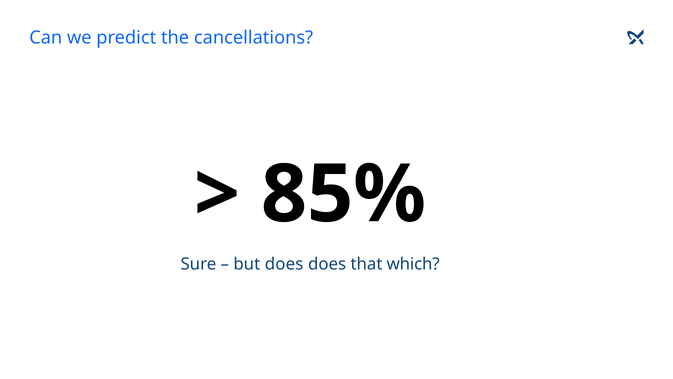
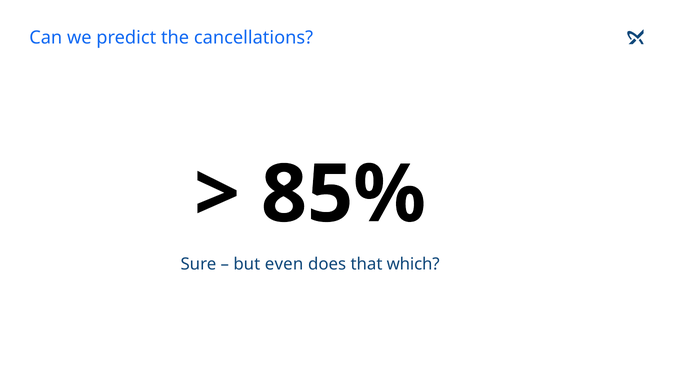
but does: does -> even
